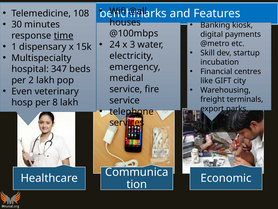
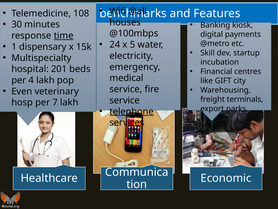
3: 3 -> 5
347: 347 -> 201
2: 2 -> 4
8: 8 -> 7
telephone underline: none -> present
